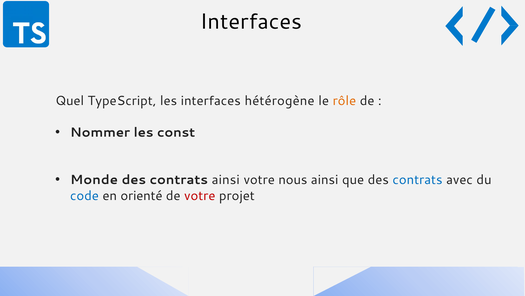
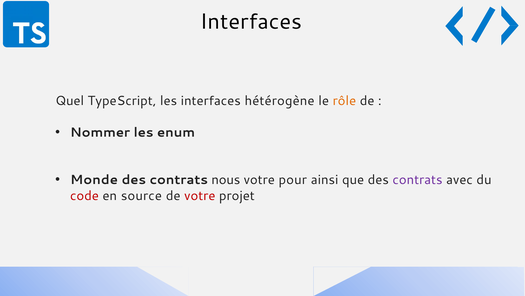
const: const -> enum
contrats ainsi: ainsi -> nous
nous: nous -> pour
contrats at (418, 179) colour: blue -> purple
code colour: blue -> red
orienté: orienté -> source
